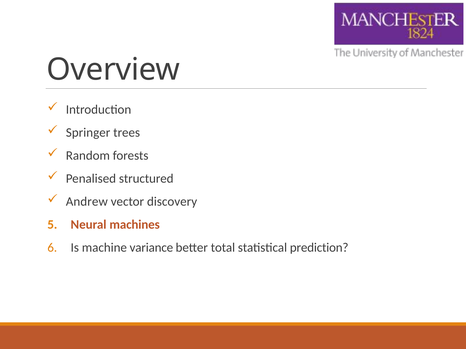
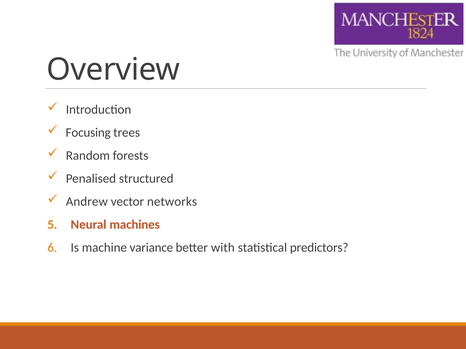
Springer: Springer -> Focusing
discovery: discovery -> networks
total: total -> with
prediction: prediction -> predictors
